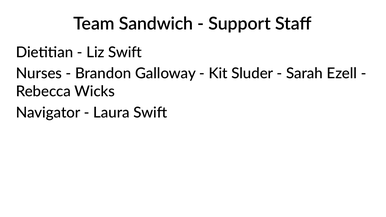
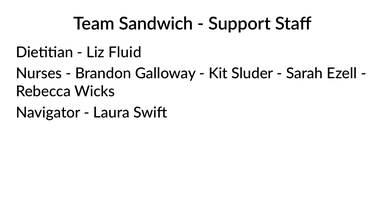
Liz Swift: Swift -> Fluid
